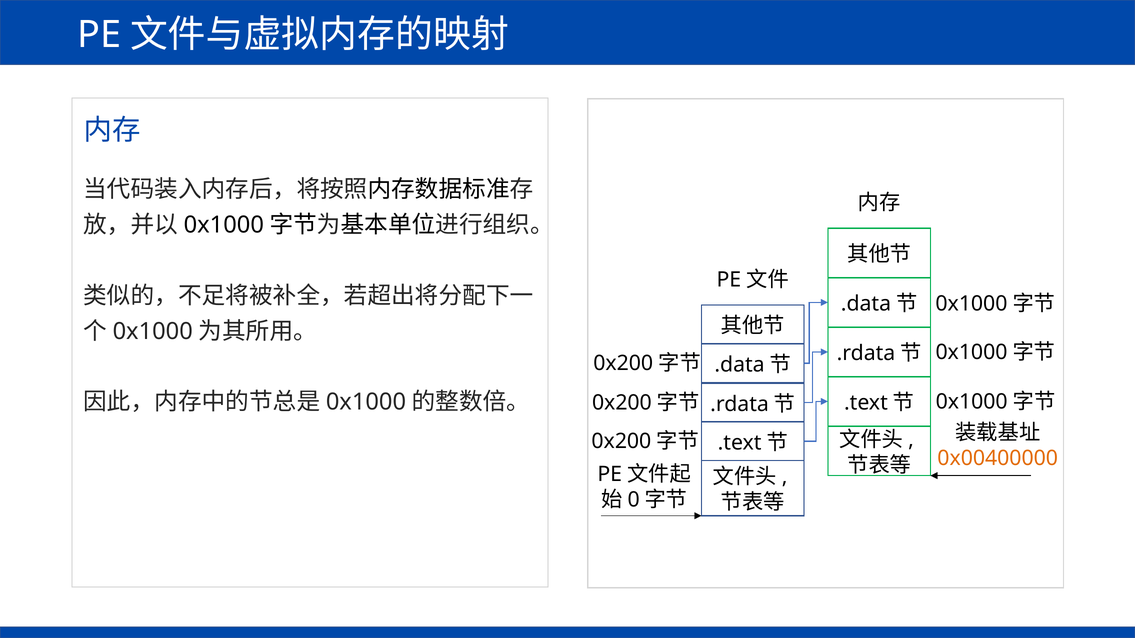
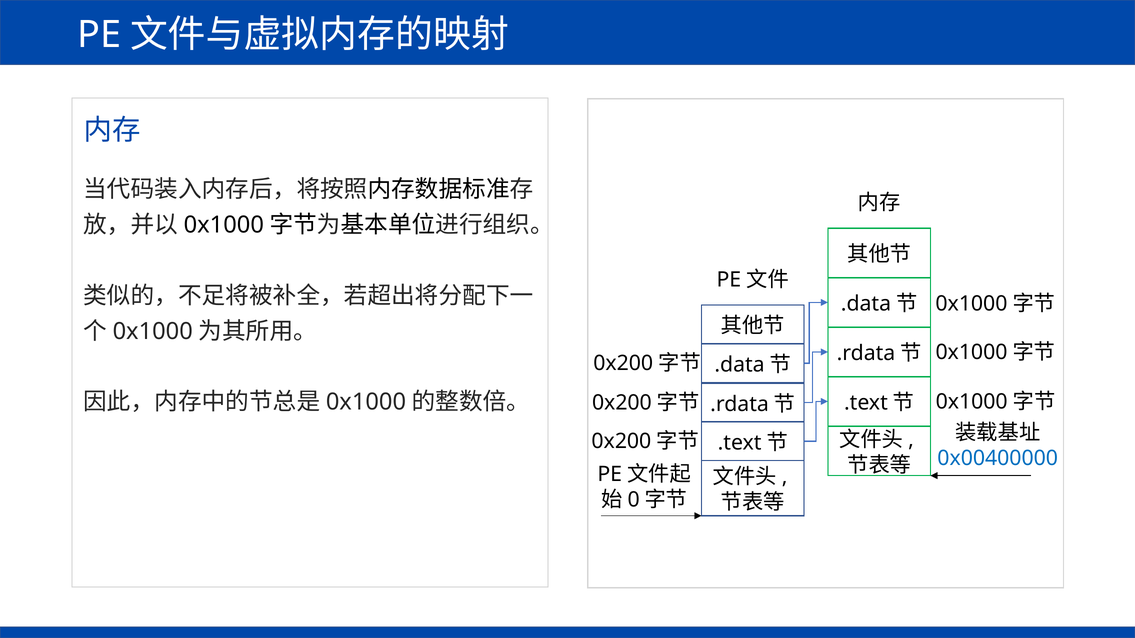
0x00400000 colour: orange -> blue
